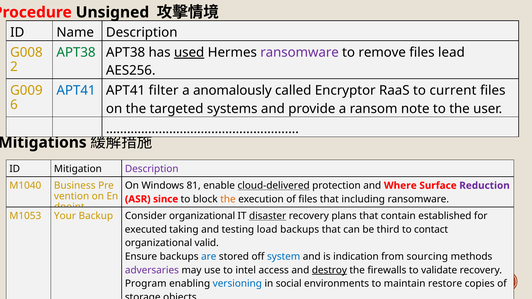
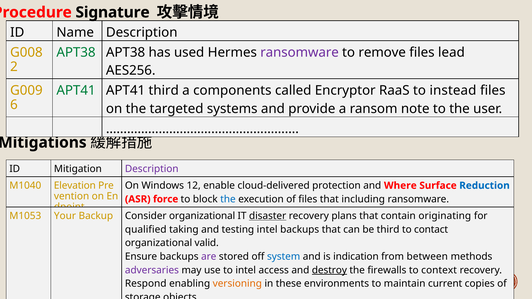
Unsigned: Unsigned -> Signature
used underline: present -> none
APT41 at (76, 91) colour: blue -> green
APT41 filter: filter -> third
anomalously: anomalously -> components
current: current -> instead
Business: Business -> Elevation
81: 81 -> 12
cloud-delivered underline: present -> none
Reduction colour: purple -> blue
since: since -> force
the at (228, 199) colour: orange -> blue
established: established -> originating
executed: executed -> qualified
testing load: load -> intel
are colour: blue -> purple
sourcing: sourcing -> between
validate: validate -> context
Program: Program -> Respond
versioning colour: blue -> orange
social: social -> these
restore: restore -> current
